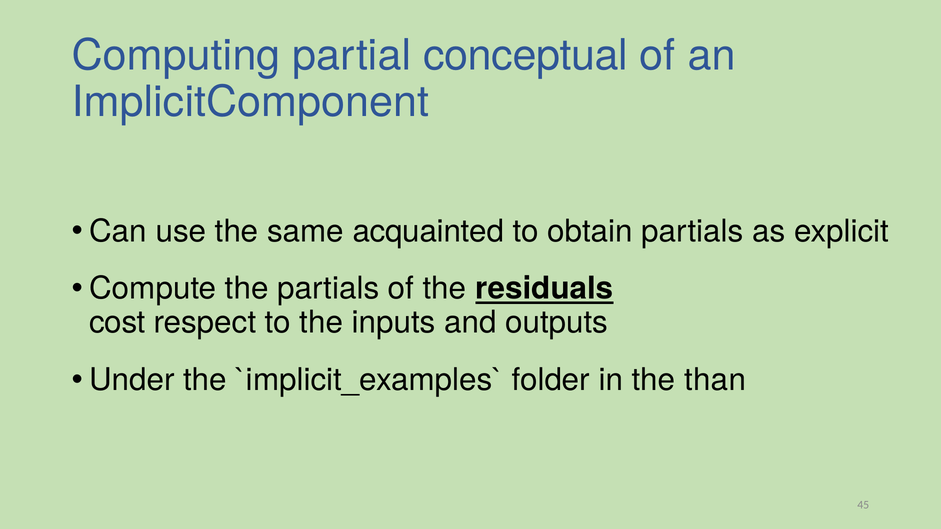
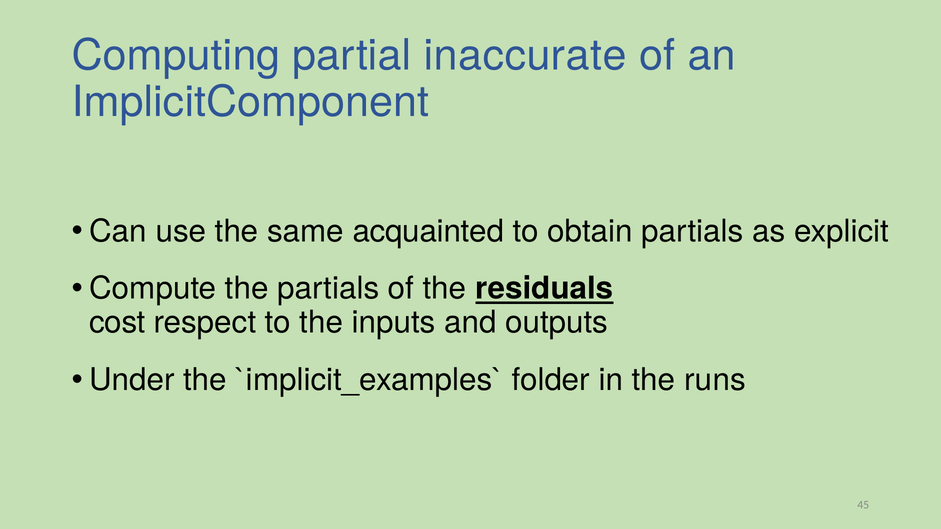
conceptual: conceptual -> inaccurate
than: than -> runs
